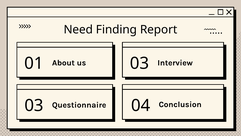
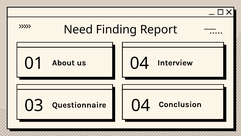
01 03: 03 -> 04
